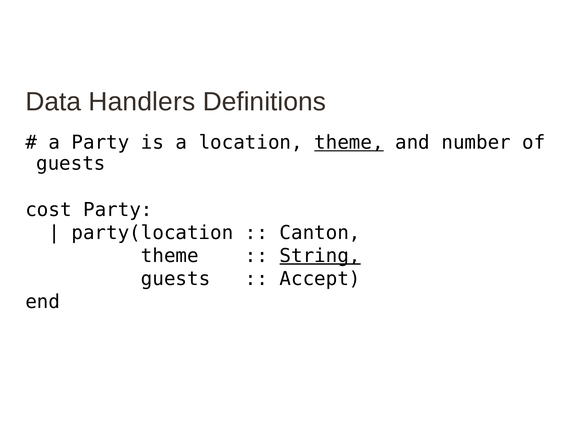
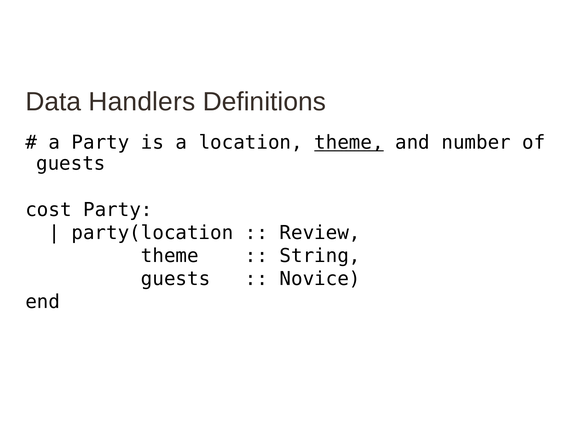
Canton: Canton -> Review
String underline: present -> none
Accept: Accept -> Novice
